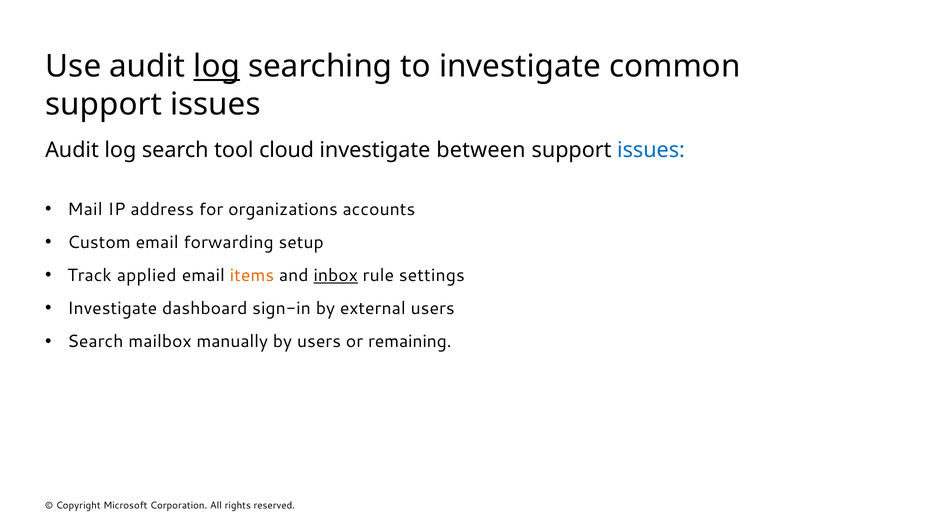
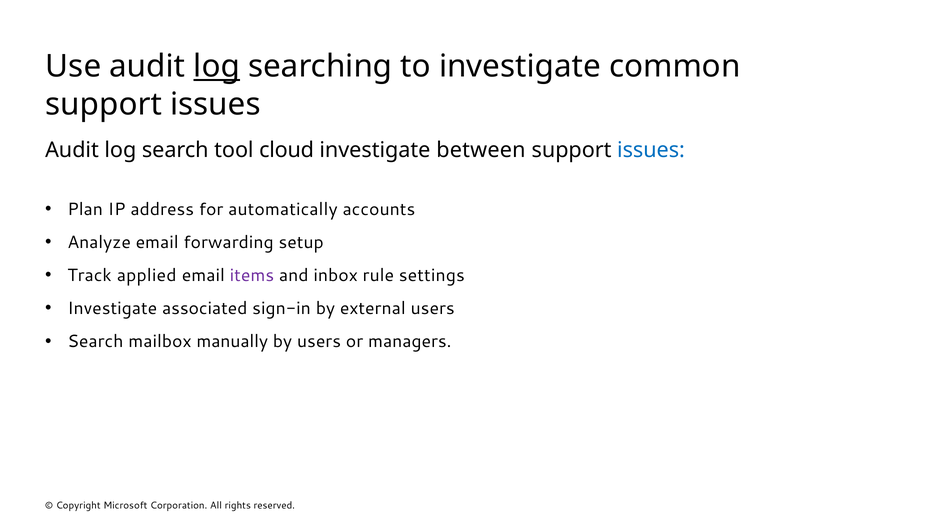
Mail: Mail -> Plan
organizations: organizations -> automatically
Custom: Custom -> Analyze
items colour: orange -> purple
inbox underline: present -> none
dashboard: dashboard -> associated
remaining: remaining -> managers
